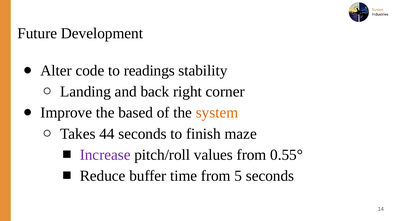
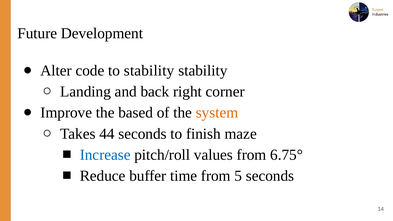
to readings: readings -> stability
Increase colour: purple -> blue
0.55°: 0.55° -> 6.75°
